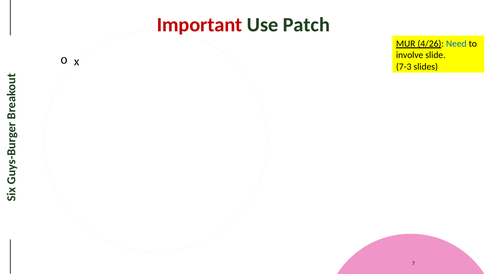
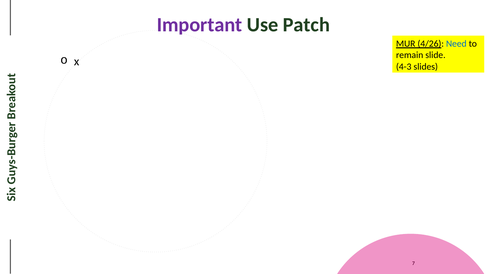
Important colour: red -> purple
involve: involve -> remain
7-3: 7-3 -> 4-3
